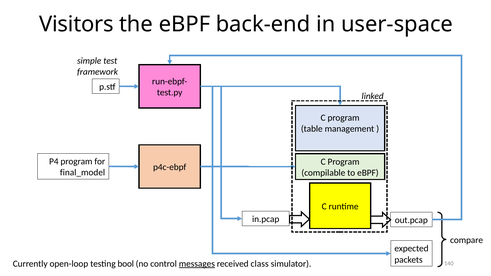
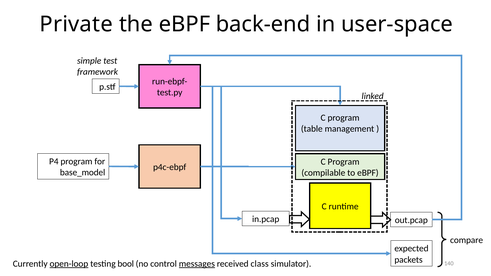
Visitors: Visitors -> Private
final_model: final_model -> base_model
open-loop underline: none -> present
